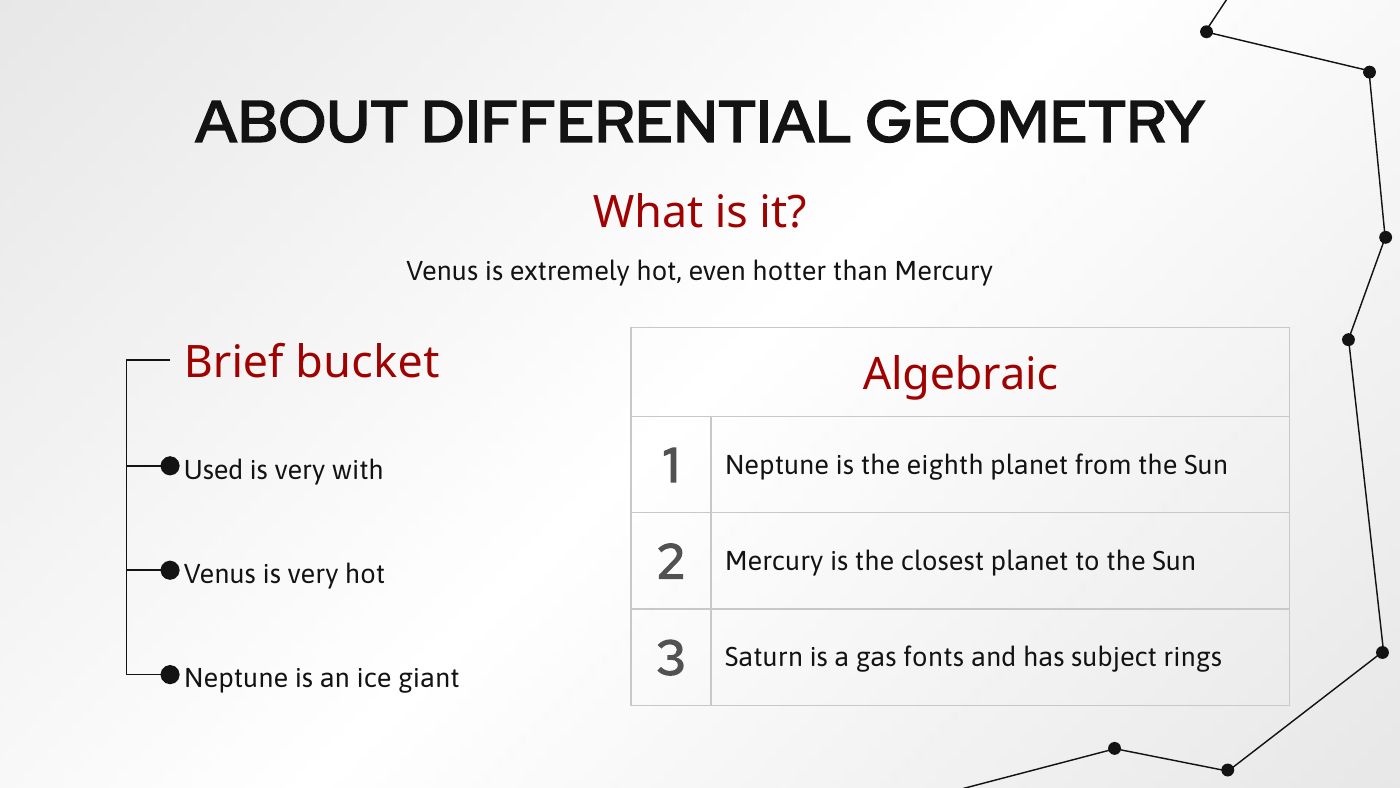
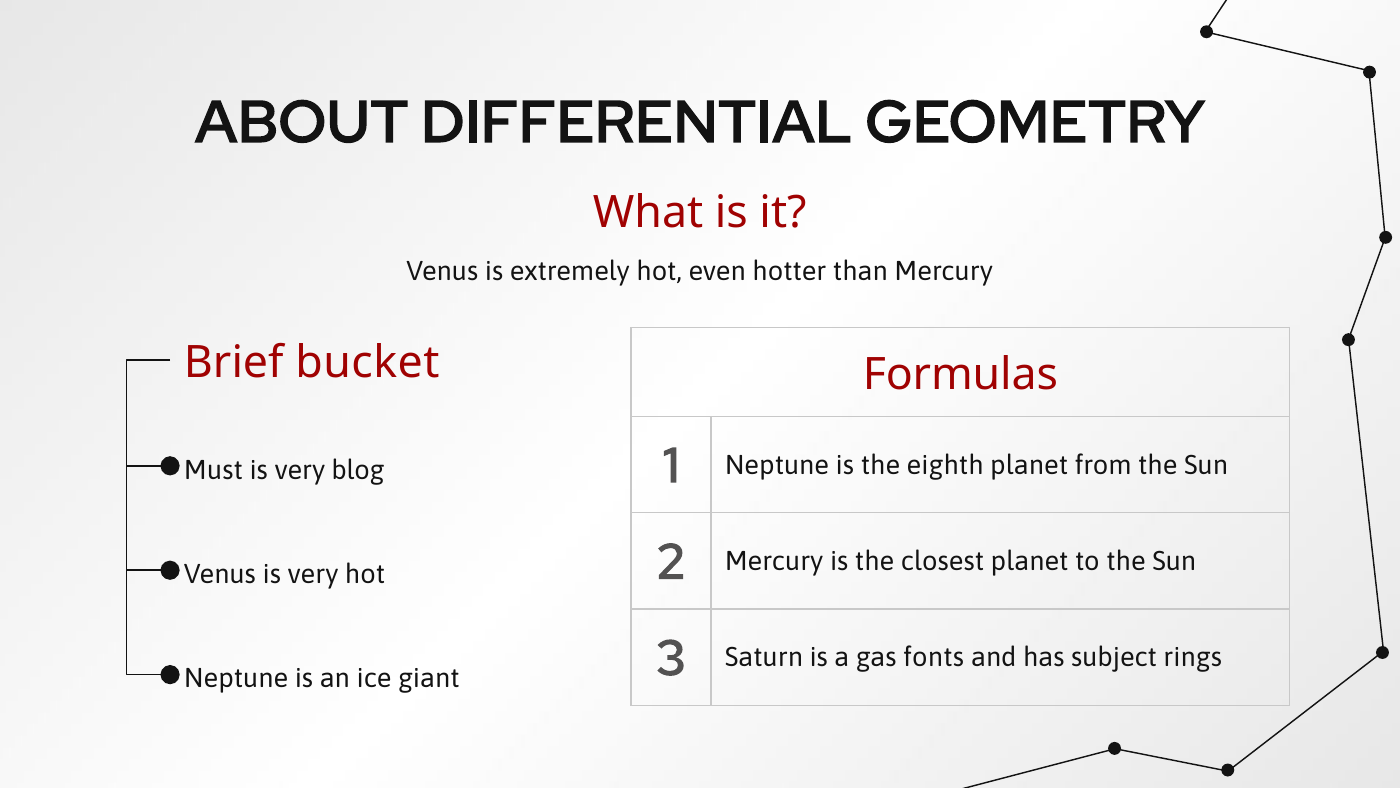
Algebraic: Algebraic -> Formulas
Used: Used -> Must
with: with -> blog
